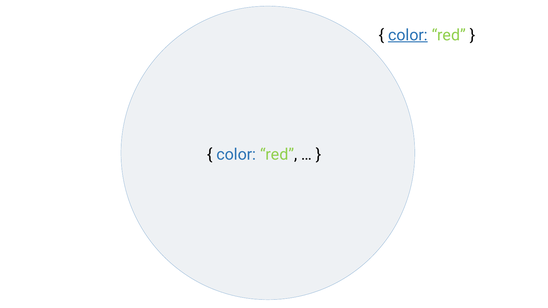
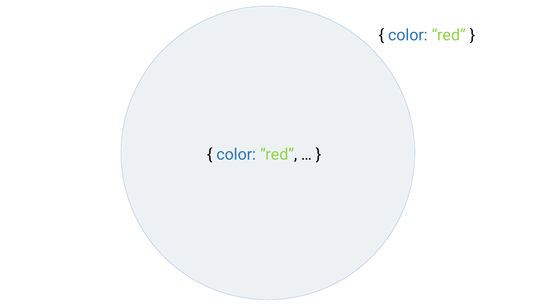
color at (408, 35) underline: present -> none
